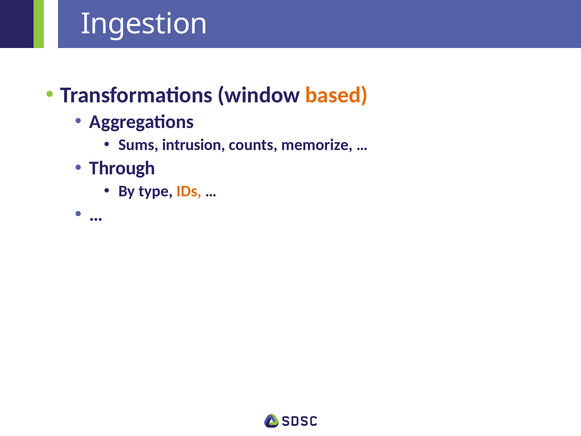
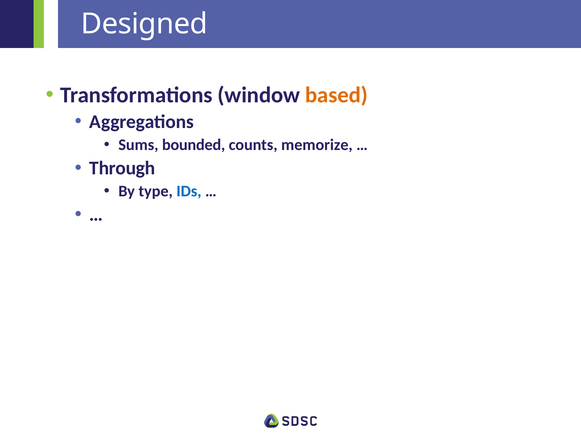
Ingestion: Ingestion -> Designed
intrusion: intrusion -> bounded
IDs colour: orange -> blue
